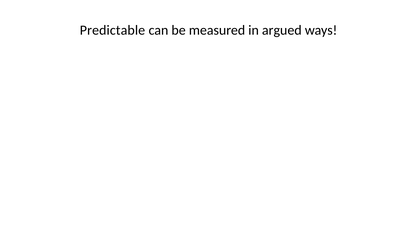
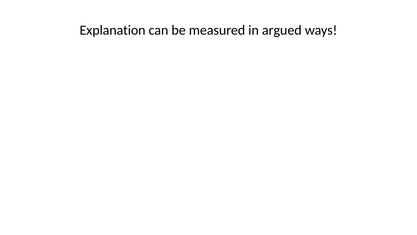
Predictable: Predictable -> Explanation
